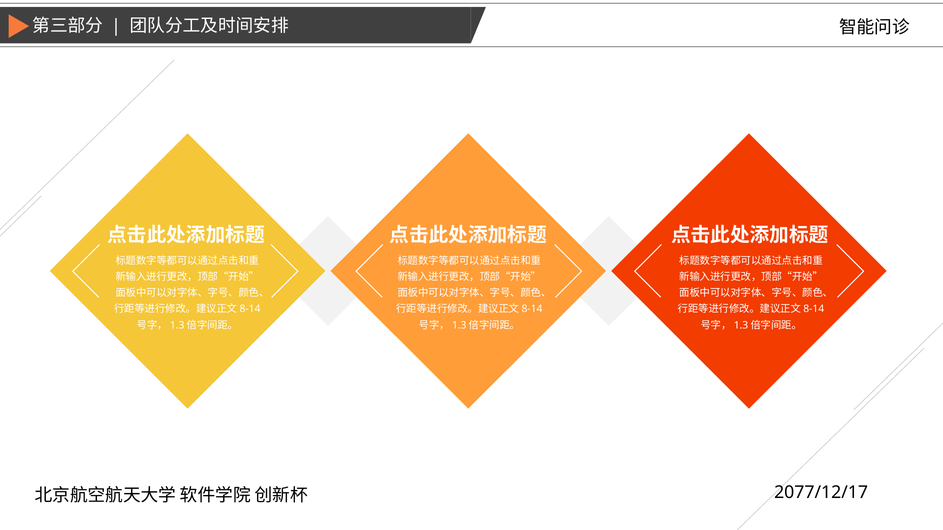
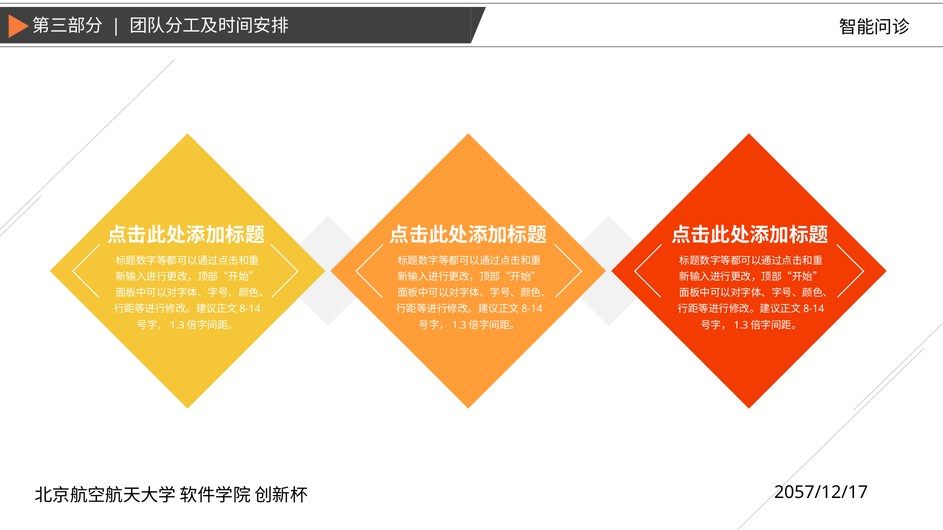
2077/12/17: 2077/12/17 -> 2057/12/17
